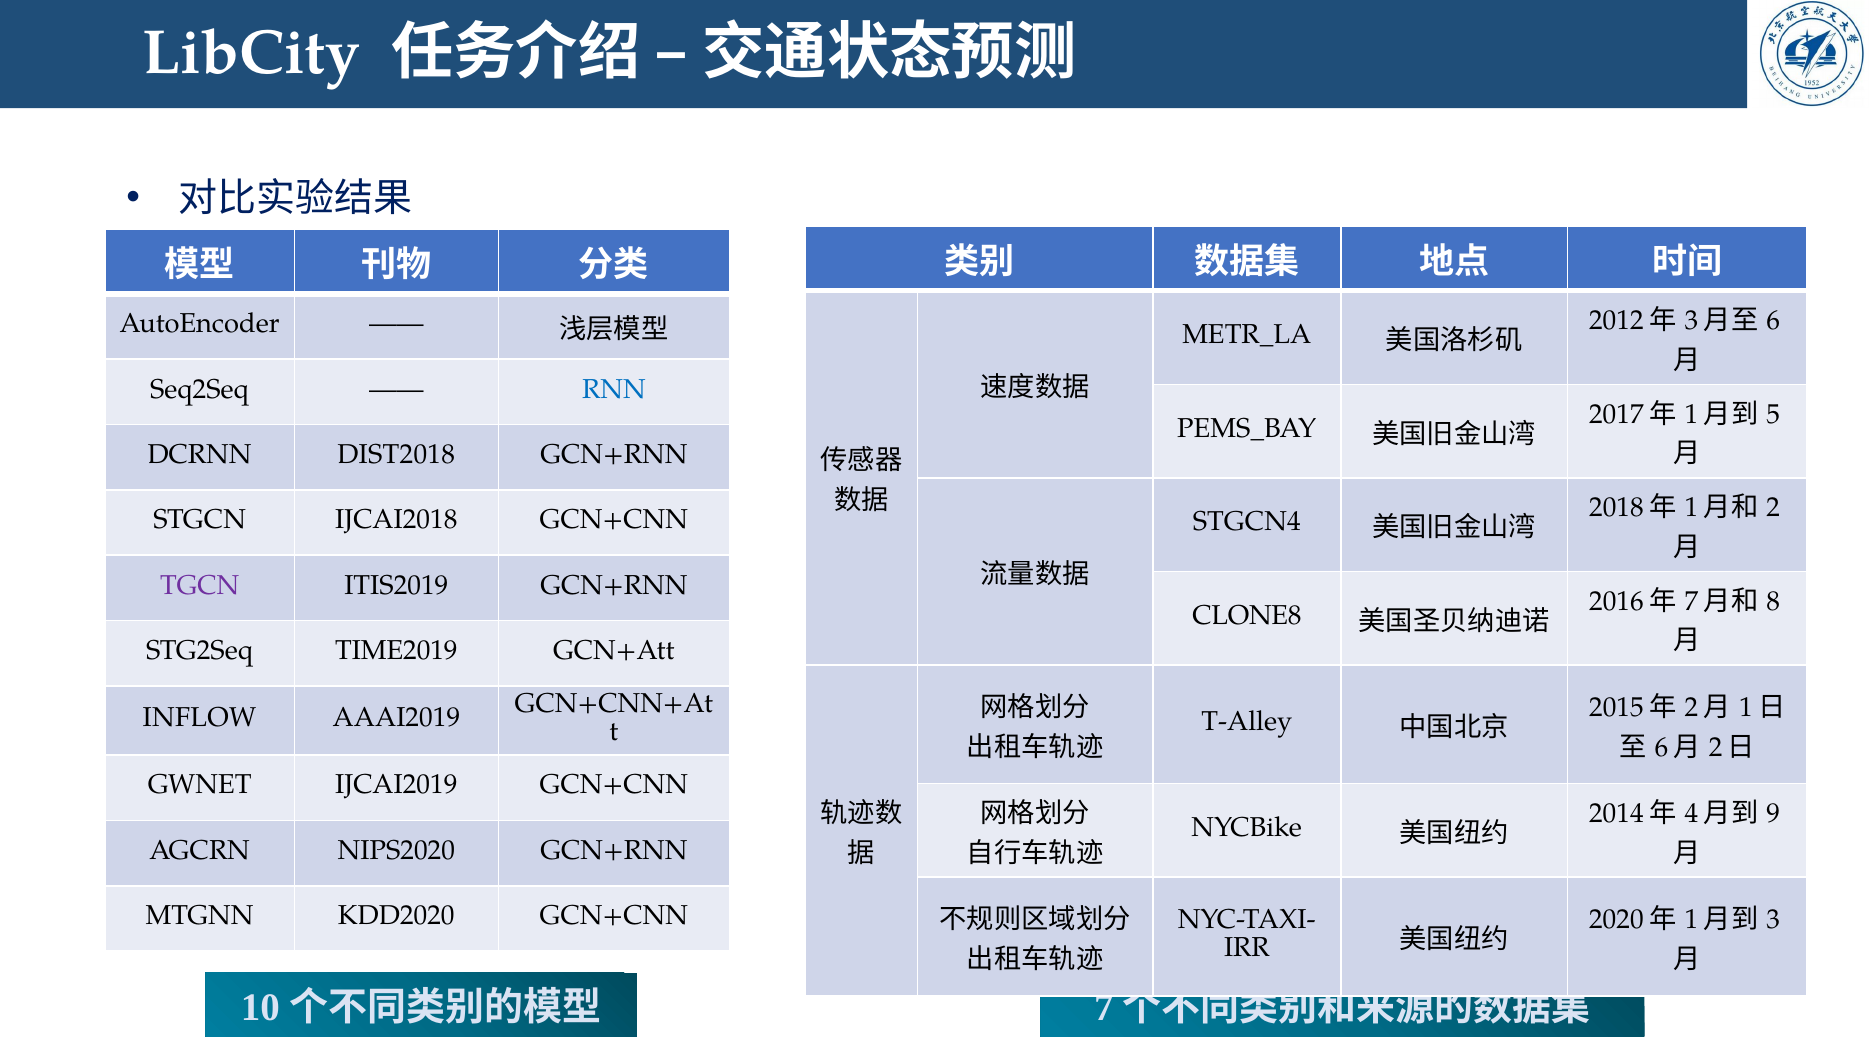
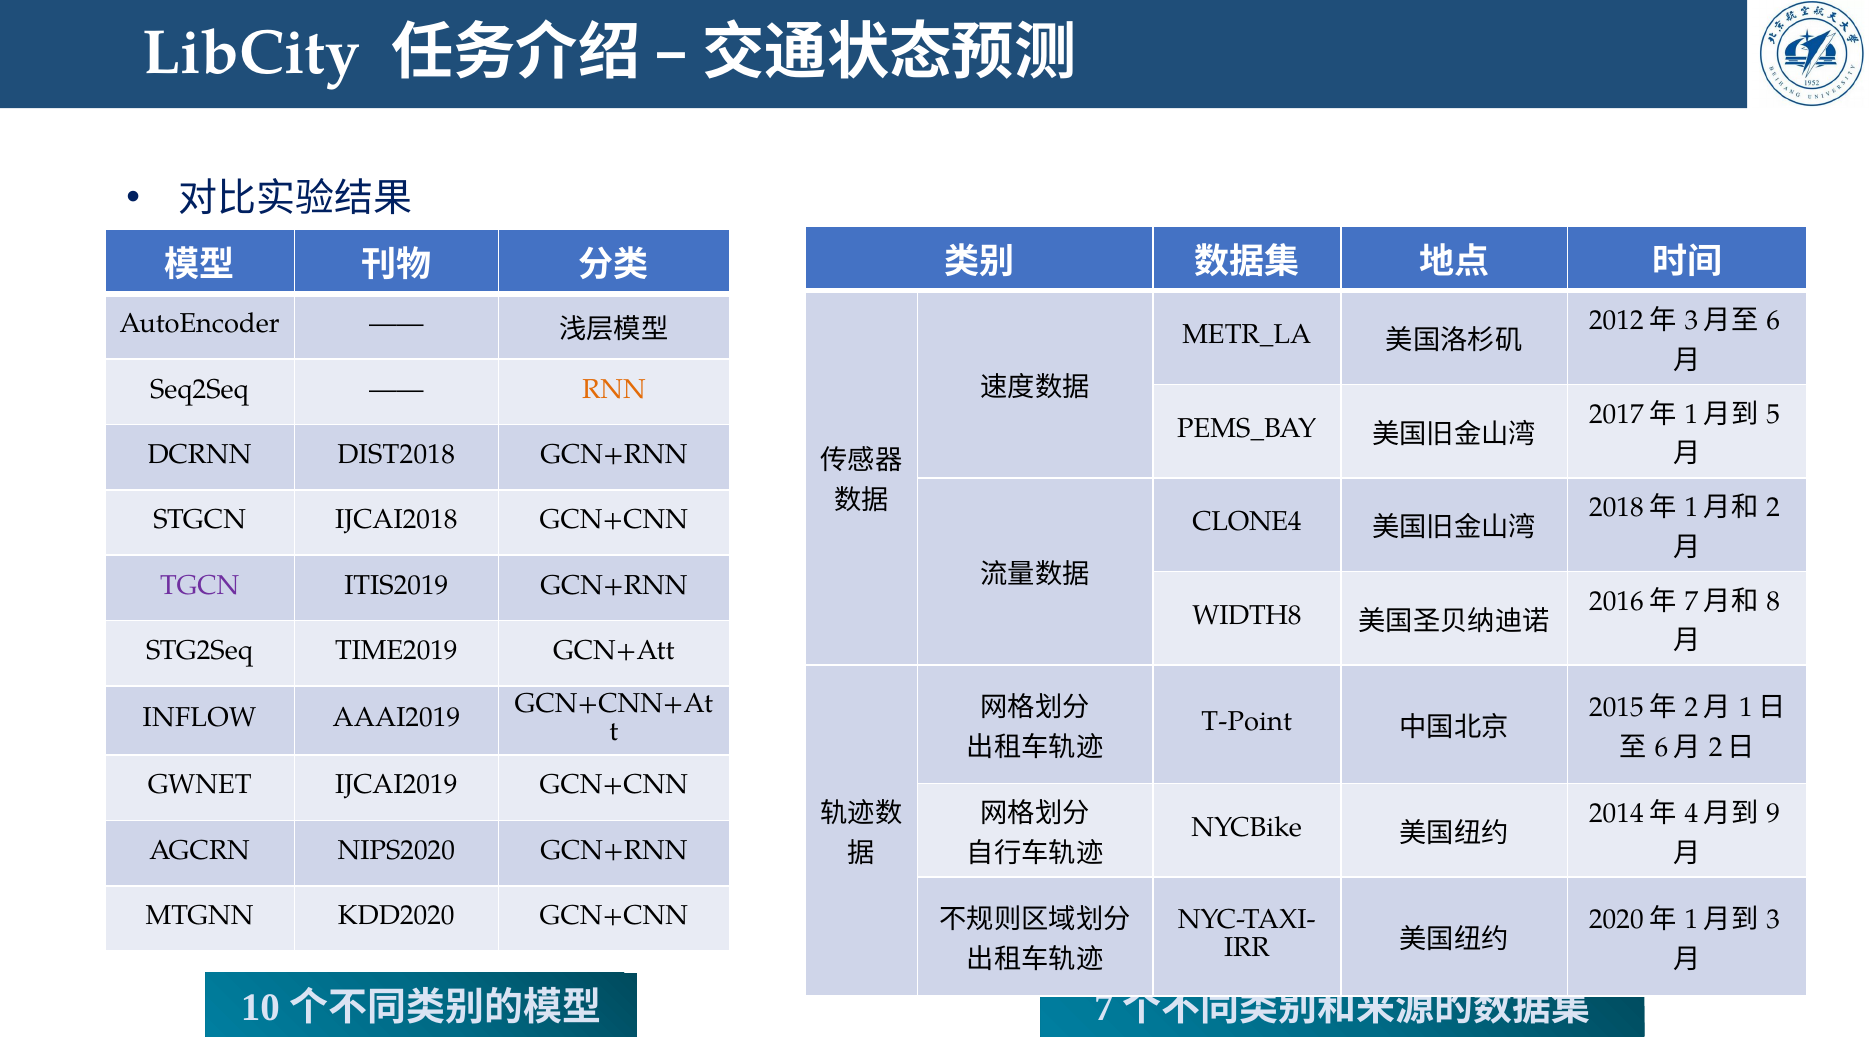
RNN colour: blue -> orange
STGCN4: STGCN4 -> CLONE4
CLONE8: CLONE8 -> WIDTH8
T-Alley: T-Alley -> T-Point
